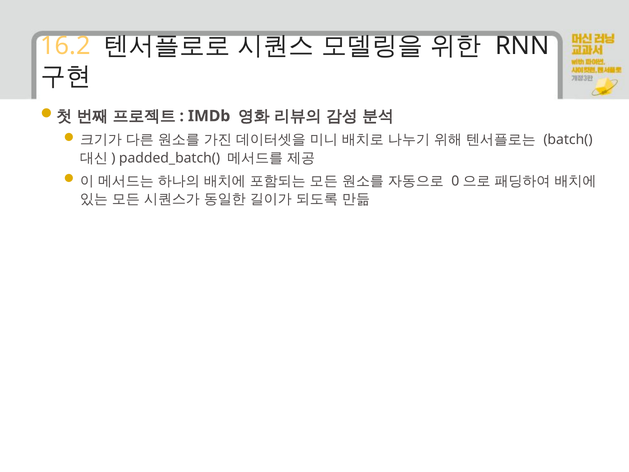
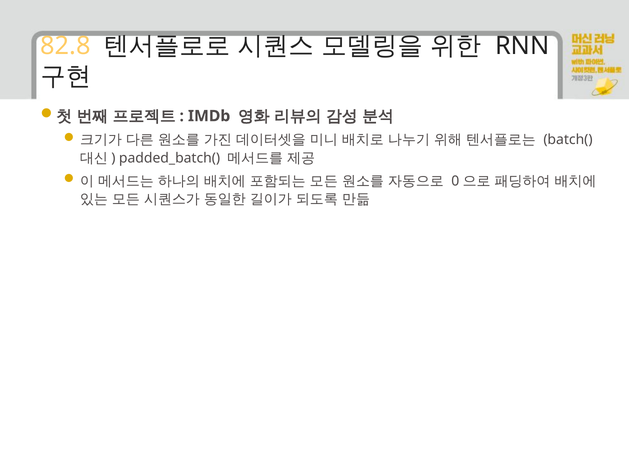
16.2: 16.2 -> 82.8
